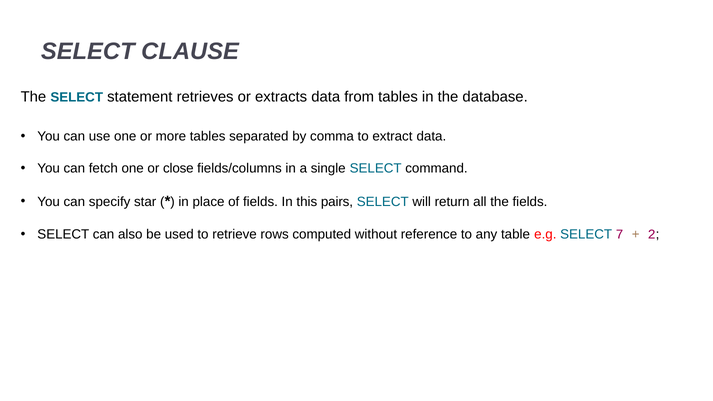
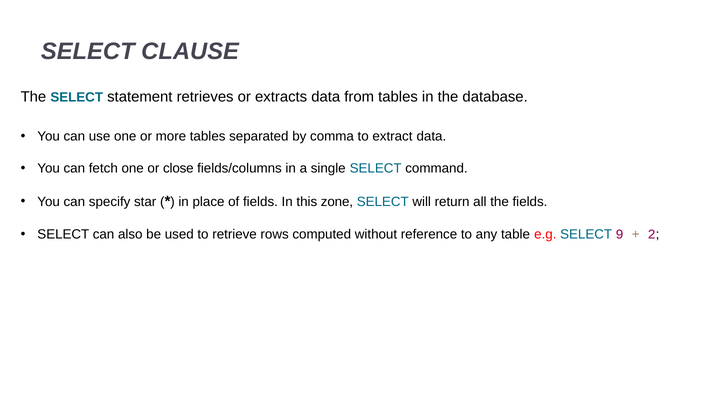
pairs: pairs -> zone
7: 7 -> 9
